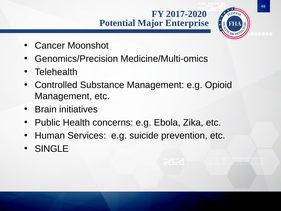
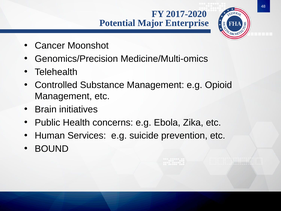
SINGLE: SINGLE -> BOUND
